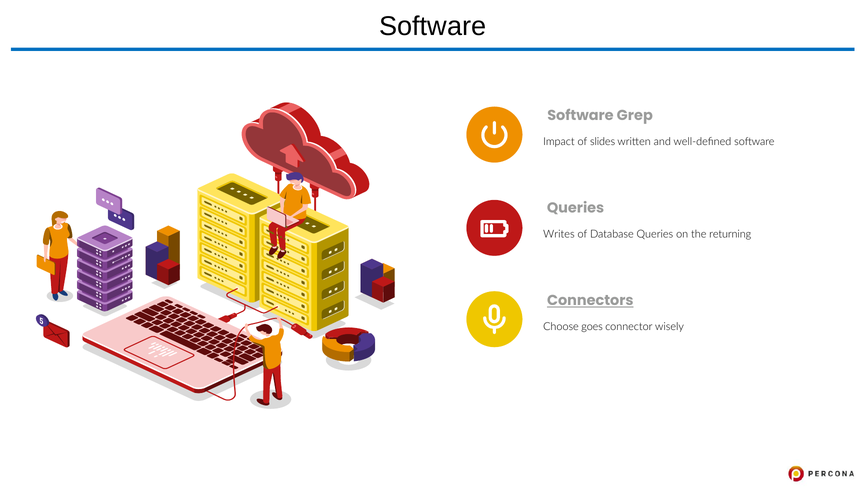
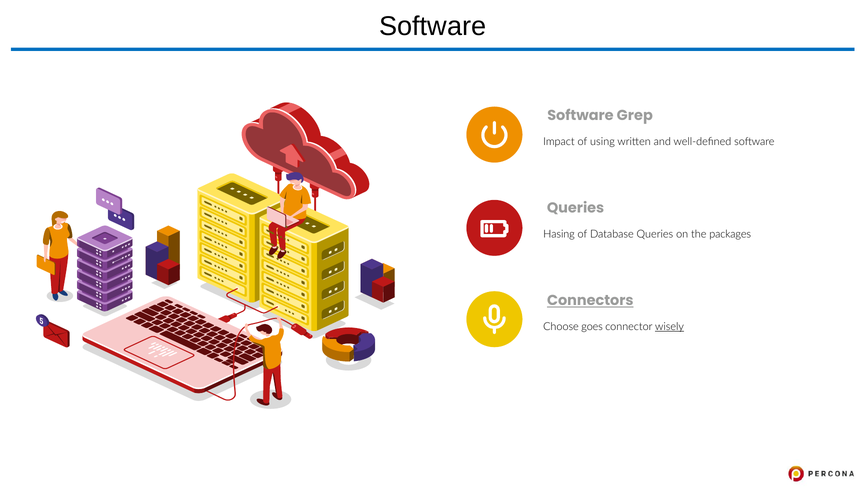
slides: slides -> using
Writes: Writes -> Hasing
returning: returning -> packages
wisely underline: none -> present
